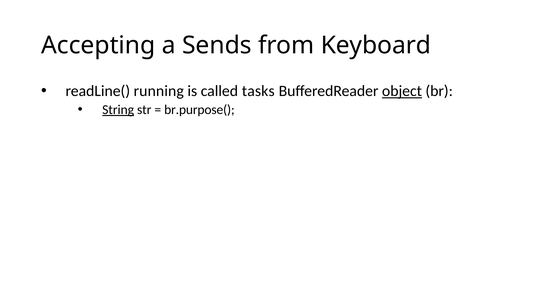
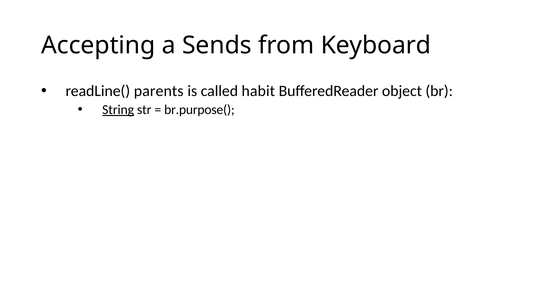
running: running -> parents
tasks: tasks -> habit
object underline: present -> none
